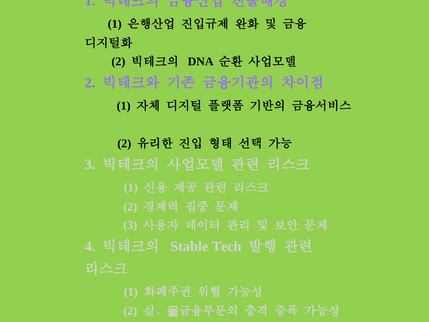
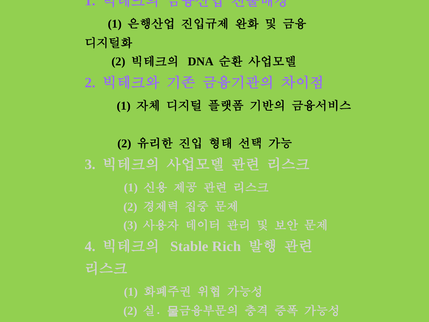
Tech: Tech -> Rich
